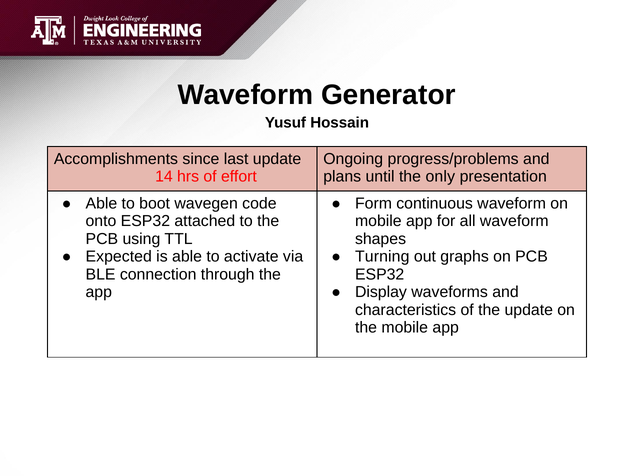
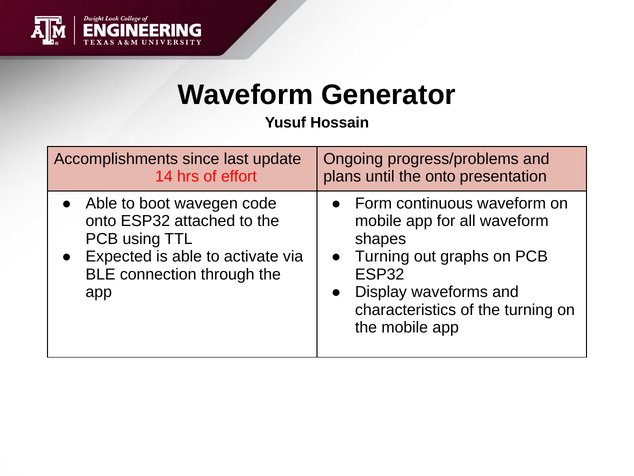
the only: only -> onto
the update: update -> turning
